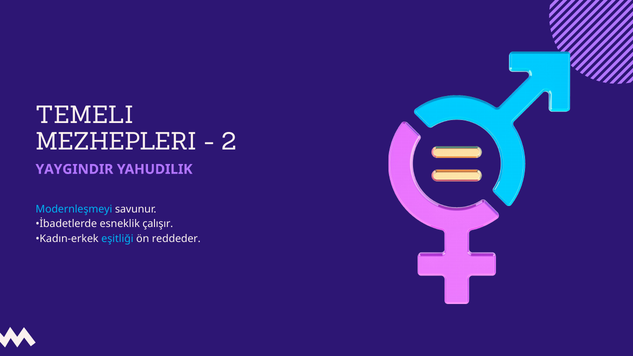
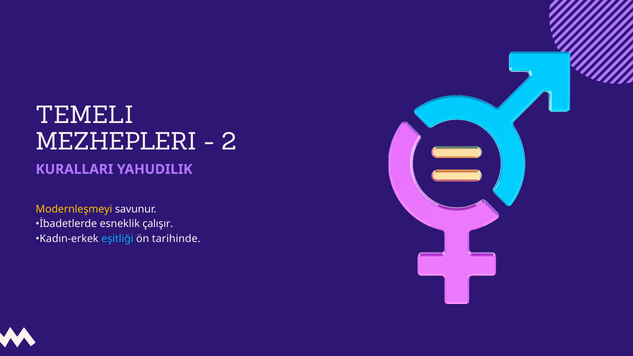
YAYGINDIR: YAYGINDIR -> KURALLARI
Modernleşmeyi colour: light blue -> yellow
reddeder: reddeder -> tarihinde
